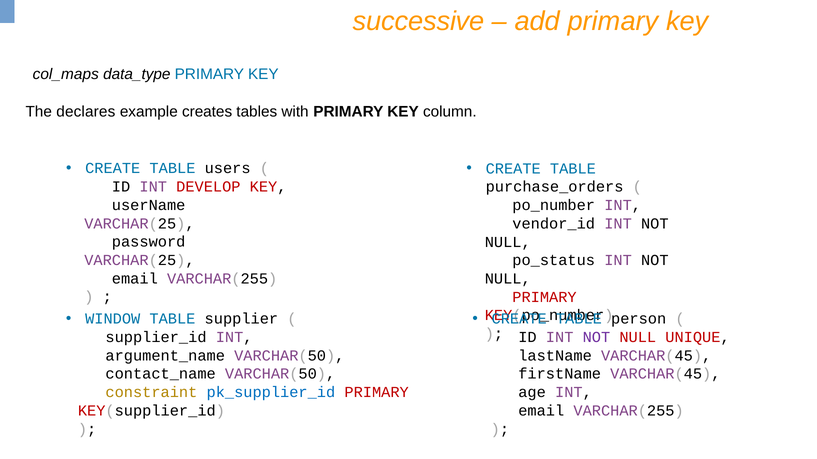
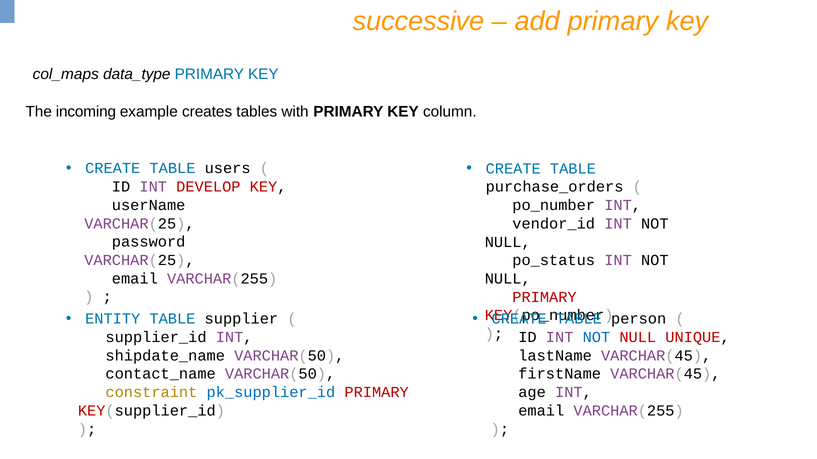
declares: declares -> incoming
WINDOW: WINDOW -> ENTITY
NOT at (596, 338) colour: purple -> blue
argument_name: argument_name -> shipdate_name
